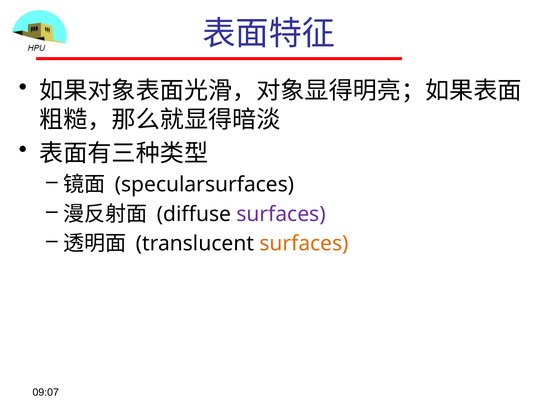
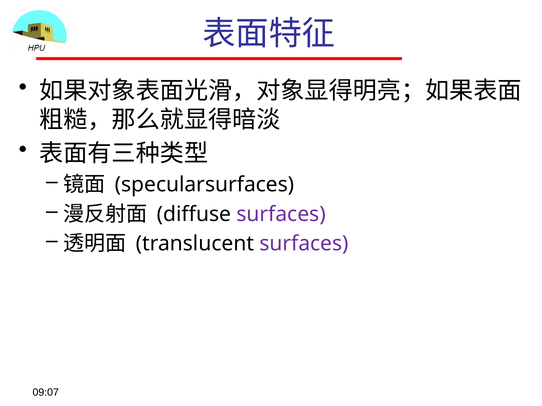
surfaces at (304, 244) colour: orange -> purple
